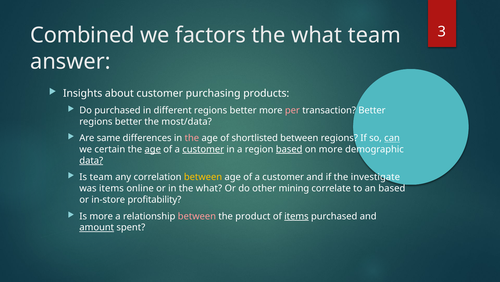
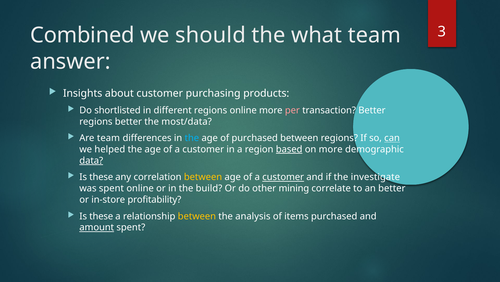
factors: factors -> should
Do purchased: purchased -> shortlisted
different regions better: better -> online
Are same: same -> team
the at (192, 138) colour: pink -> light blue
of shortlisted: shortlisted -> purchased
certain: certain -> helped
age at (153, 149) underline: present -> none
customer at (203, 149) underline: present -> none
team at (101, 177): team -> these
customer at (283, 177) underline: none -> present
was items: items -> spent
in the what: what -> build
an based: based -> better
more at (101, 216): more -> these
between at (197, 216) colour: pink -> yellow
product: product -> analysis
items at (296, 216) underline: present -> none
